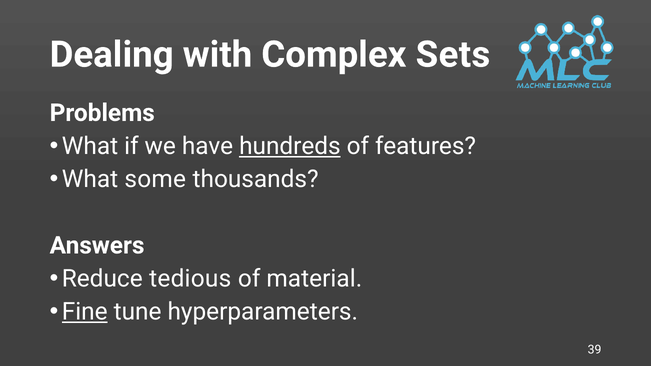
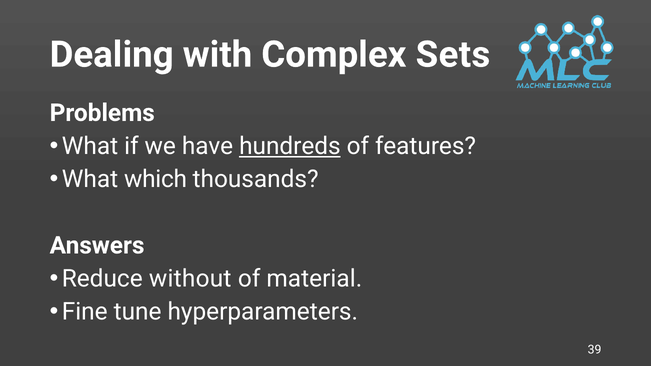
some: some -> which
tedious: tedious -> without
Fine underline: present -> none
